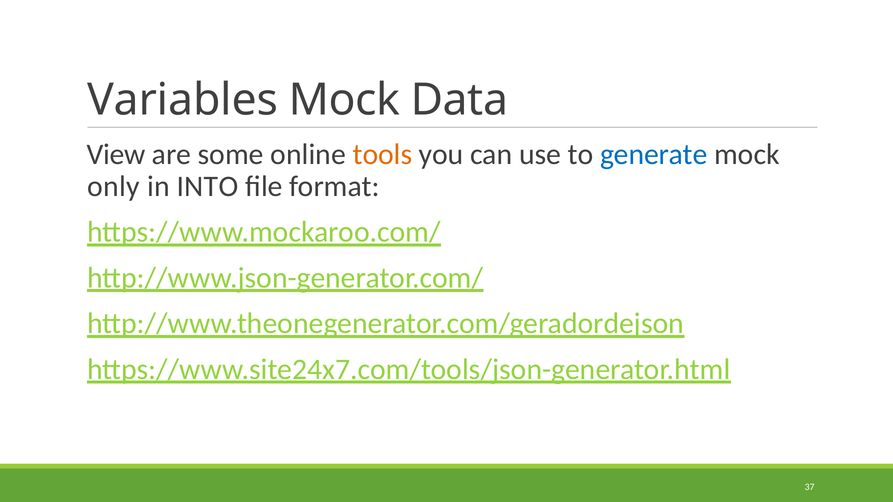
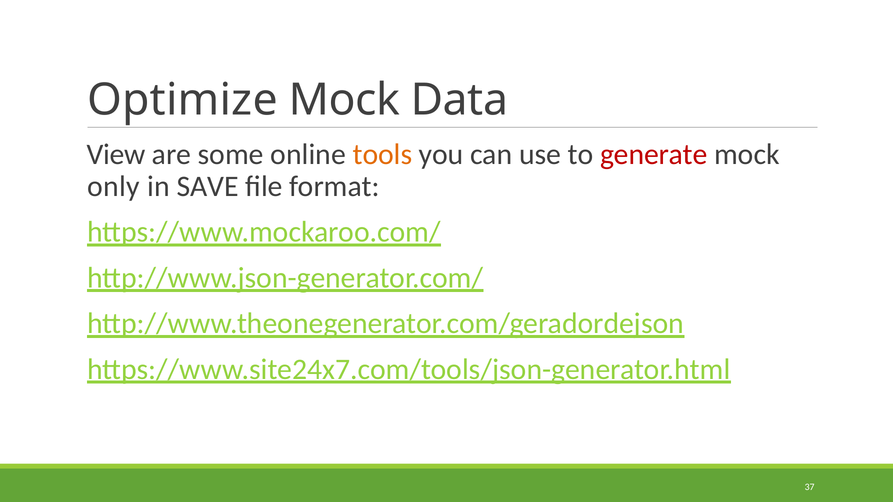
Variables: Variables -> Optimize
generate colour: blue -> red
INTO: INTO -> SAVE
